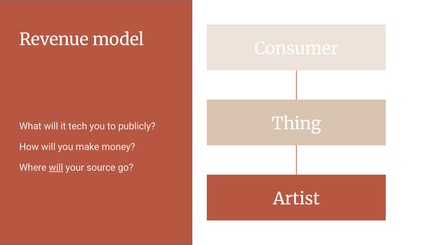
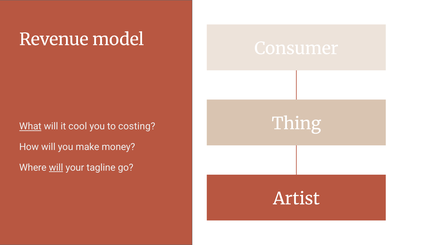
What underline: none -> present
tech: tech -> cool
publicly: publicly -> costing
source: source -> tagline
